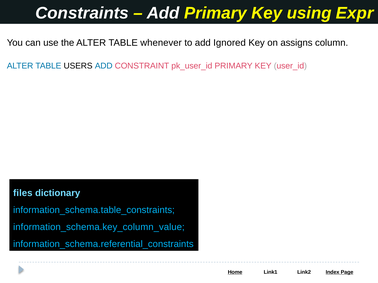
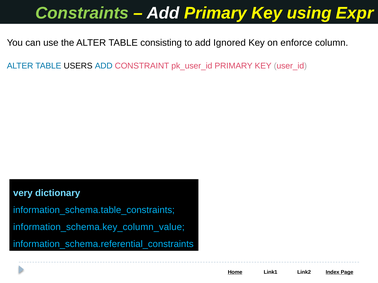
Constraints colour: white -> light green
whenever: whenever -> consisting
assigns: assigns -> enforce
files: files -> very
